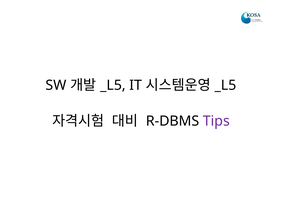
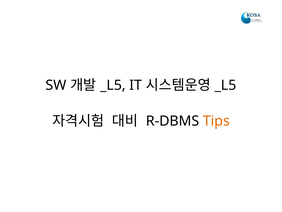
Tips colour: purple -> orange
